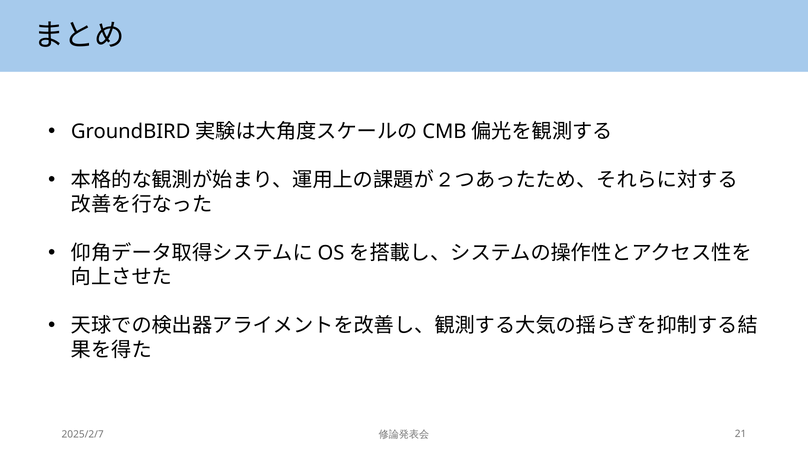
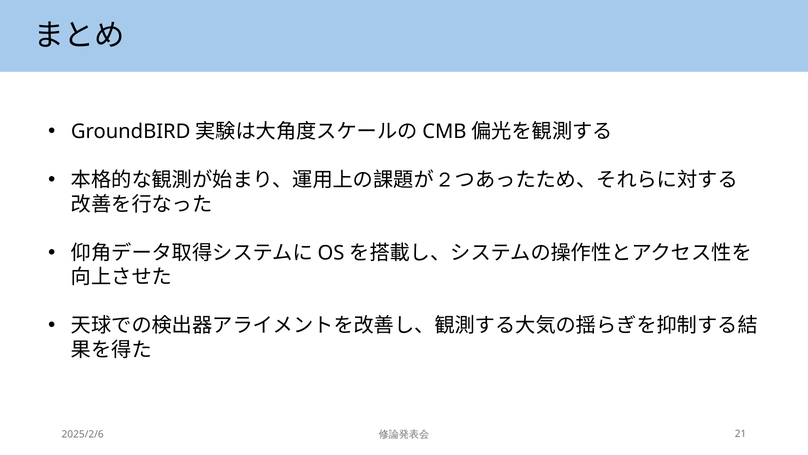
2025/2/7: 2025/2/7 -> 2025/2/6
